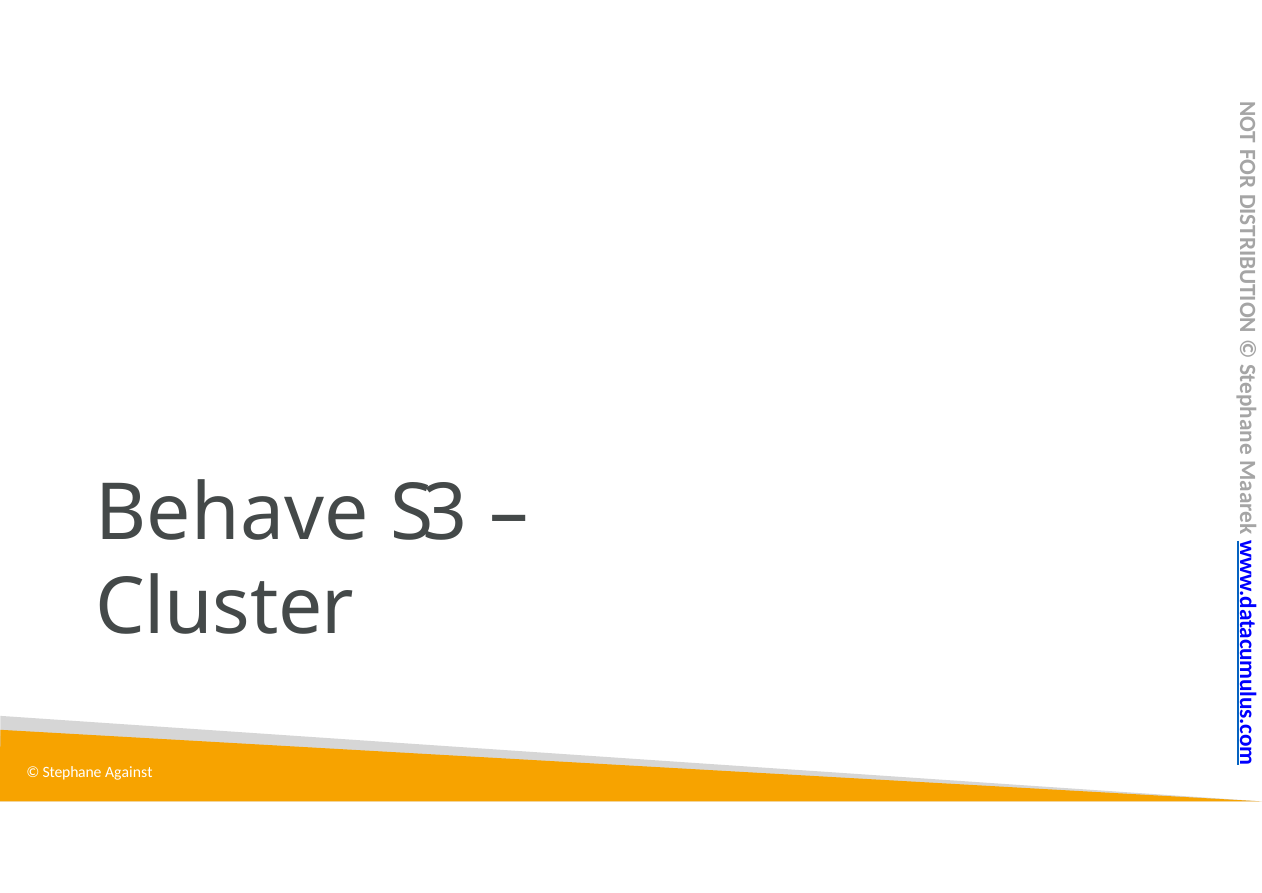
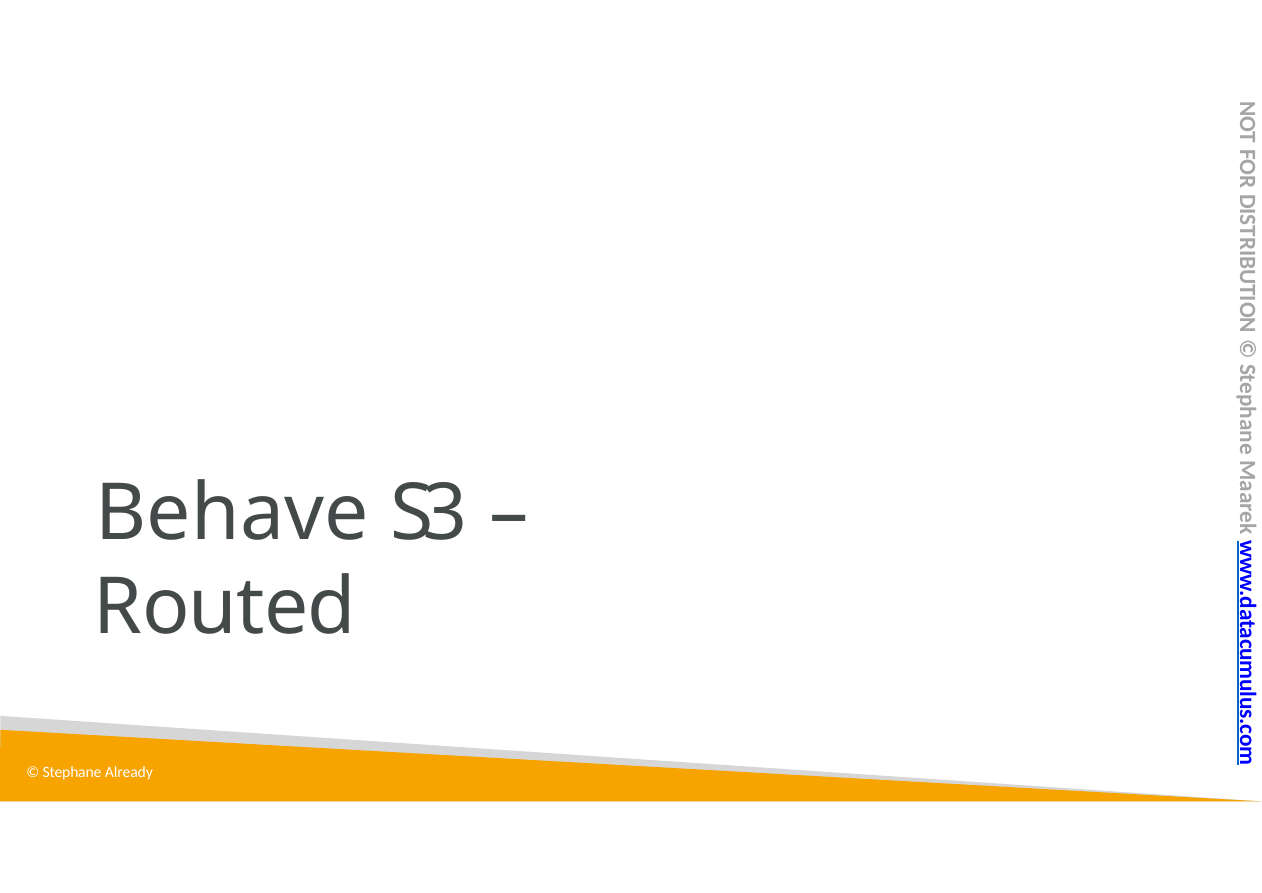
Cluster: Cluster -> Routed
Against: Against -> Already
